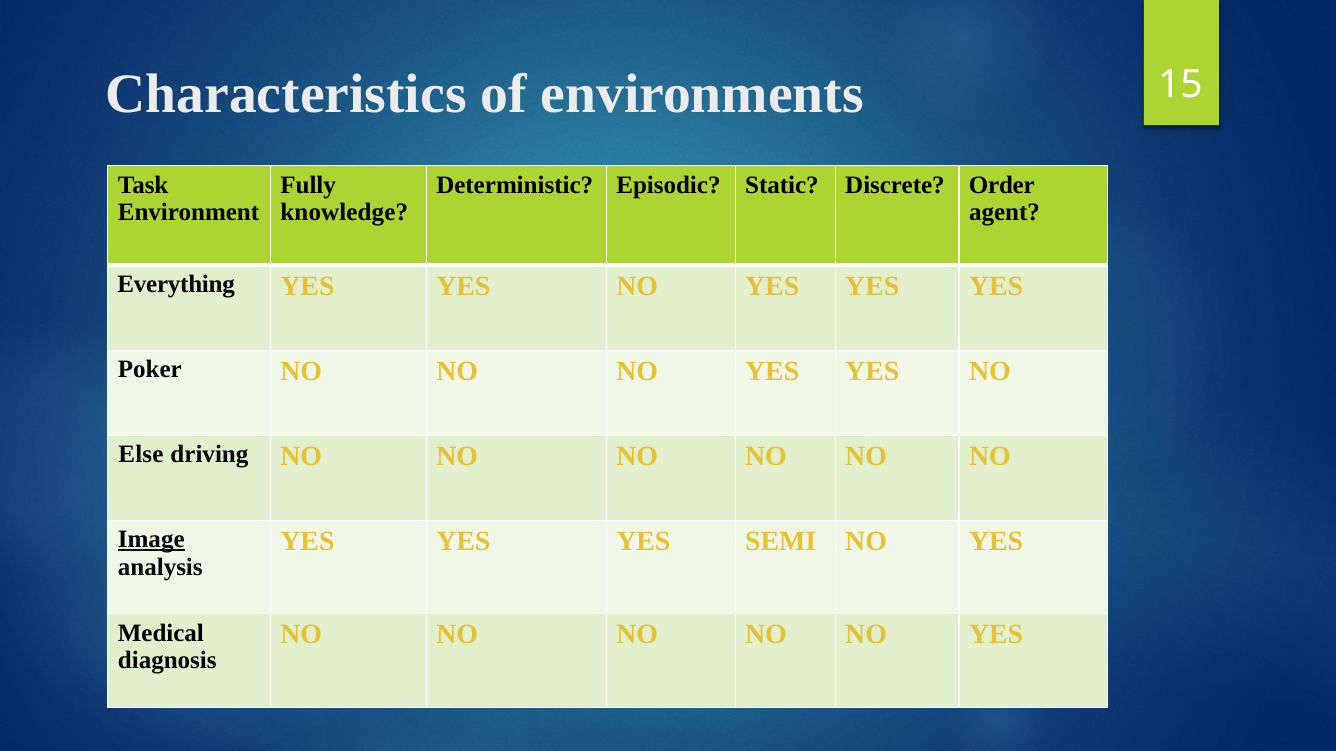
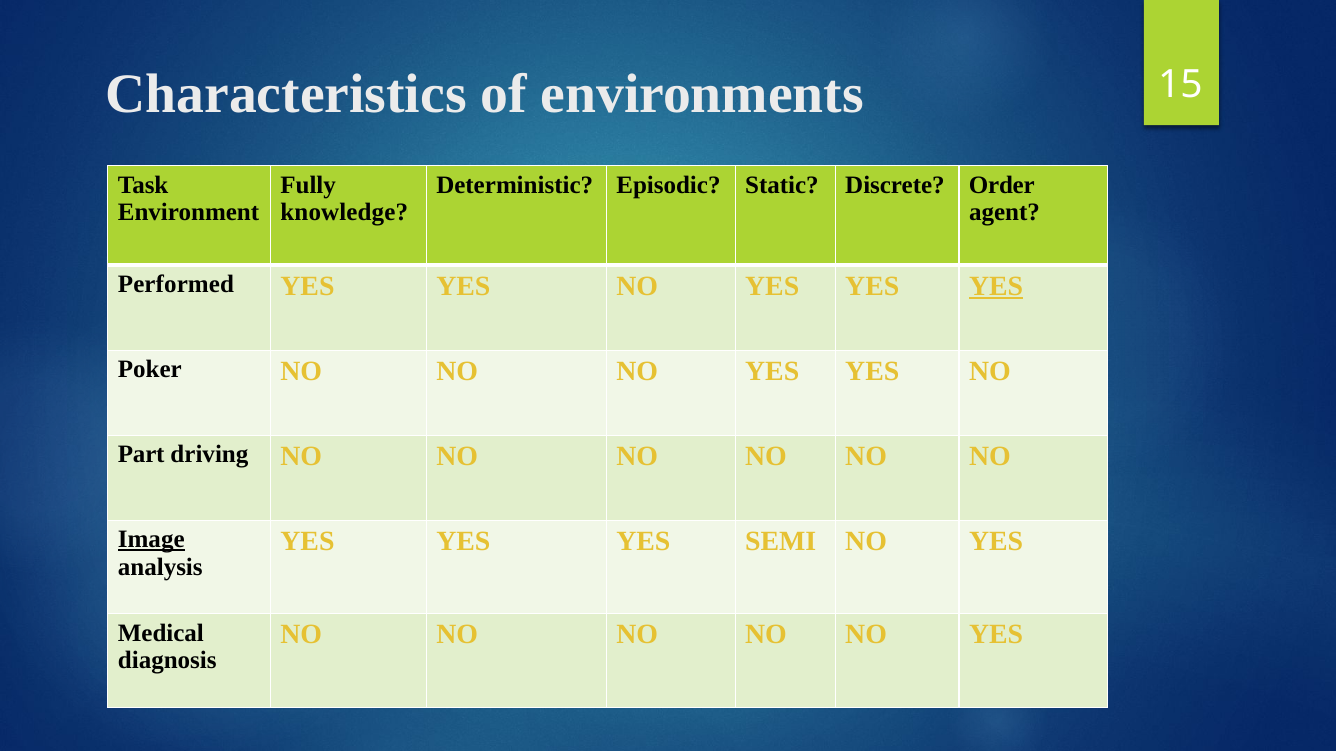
Everything: Everything -> Performed
YES at (996, 286) underline: none -> present
Else: Else -> Part
